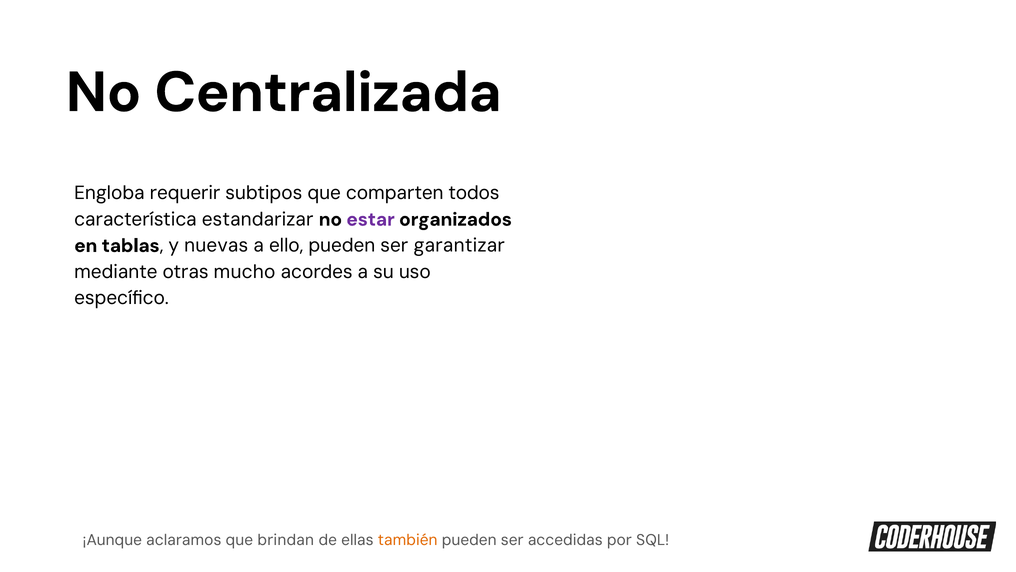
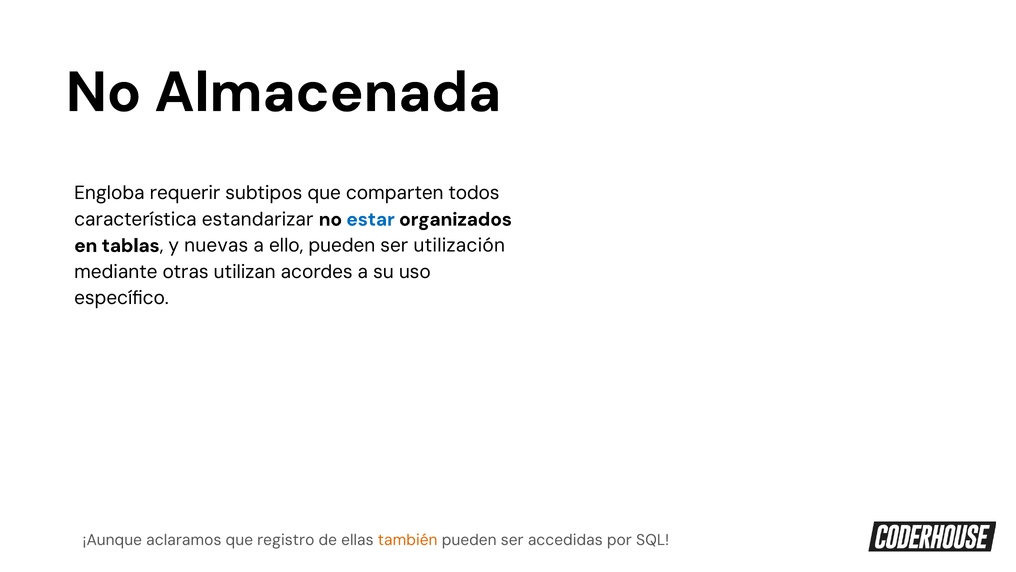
Centralizada: Centralizada -> Almacenada
estar colour: purple -> blue
garantizar: garantizar -> utilización
mucho: mucho -> utilizan
brindan: brindan -> registro
